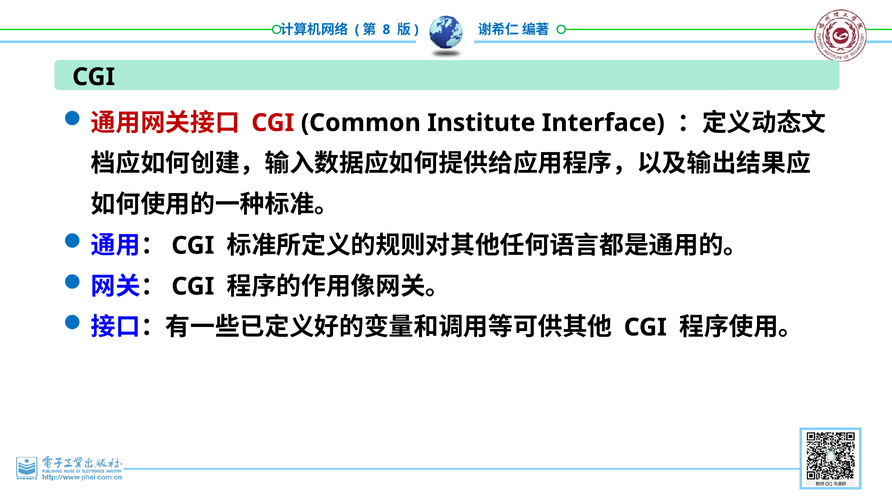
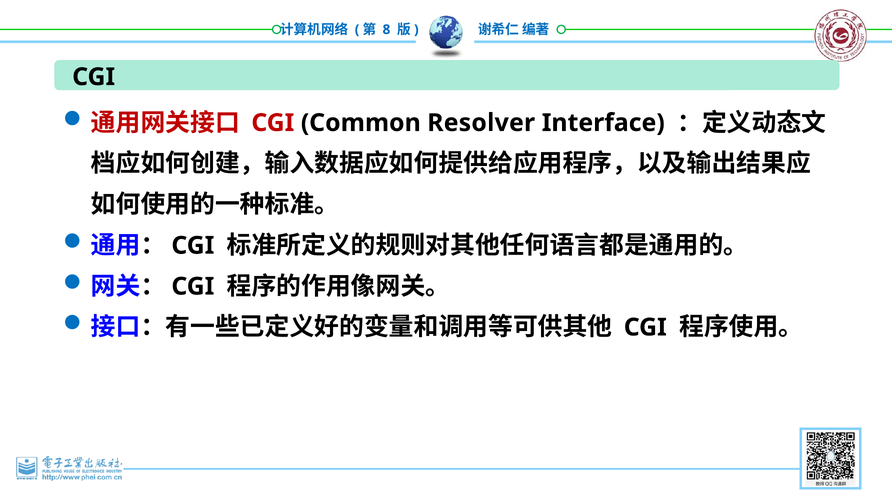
Institute: Institute -> Resolver
